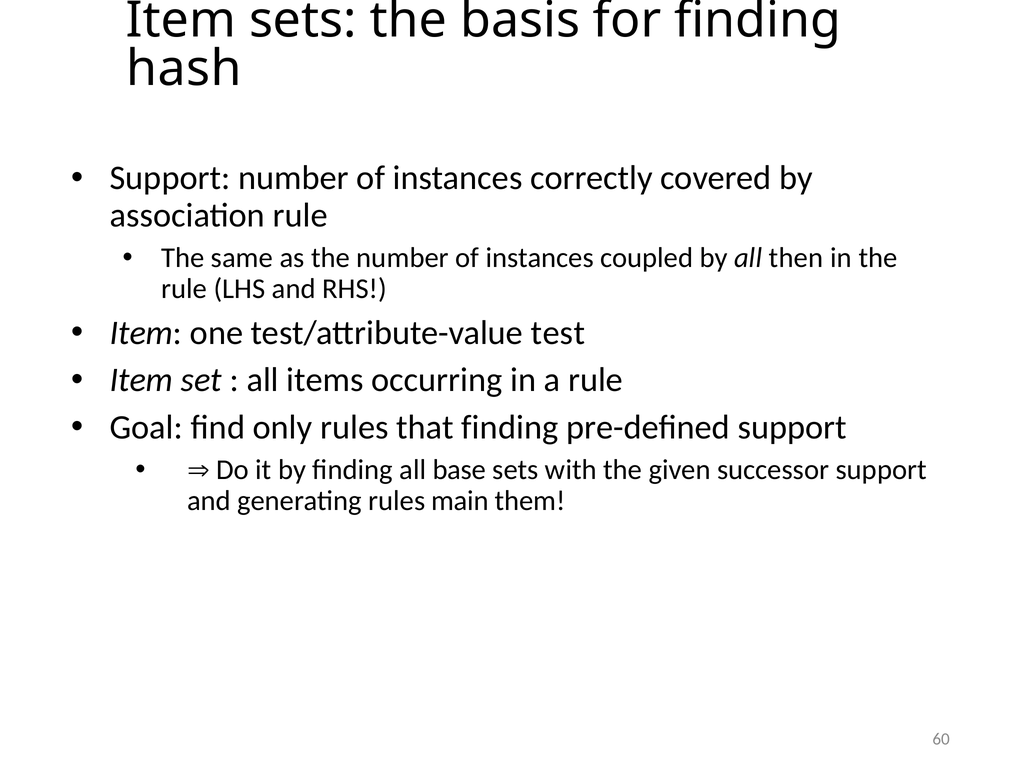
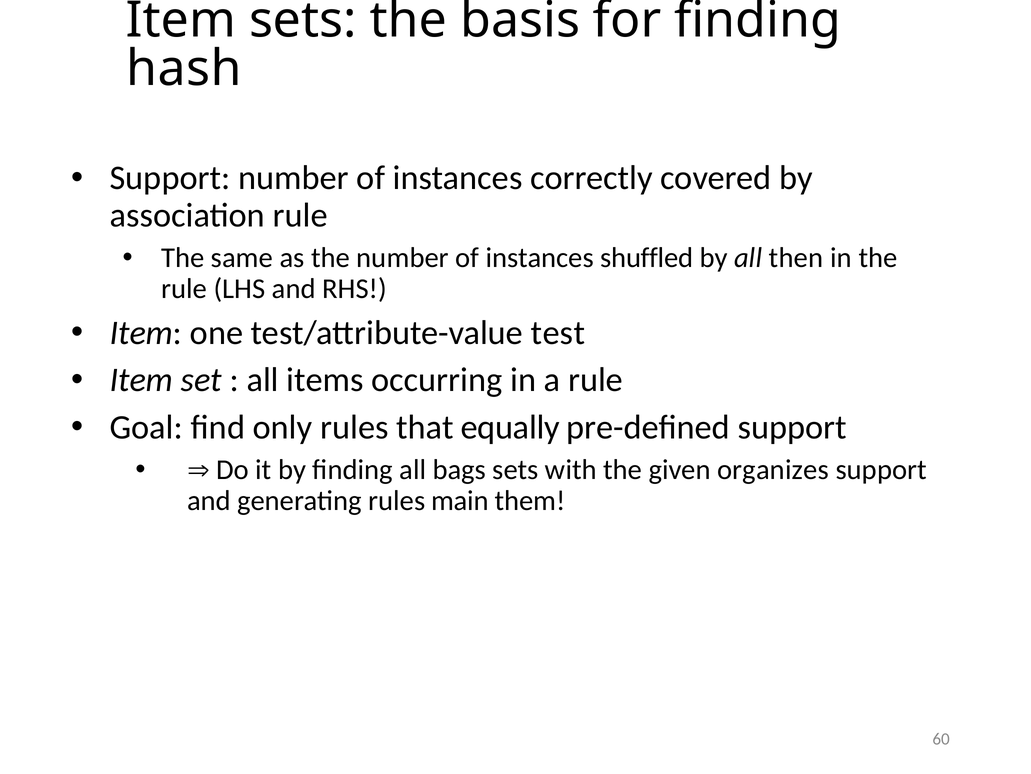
coupled: coupled -> shuffled
that finding: finding -> equally
base: base -> bags
successor: successor -> organizes
